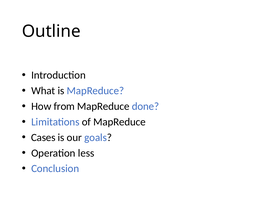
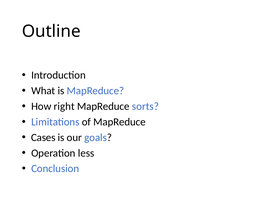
from: from -> right
done: done -> sorts
